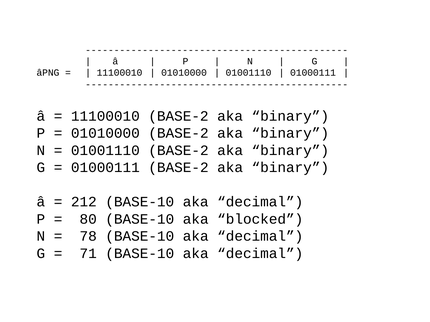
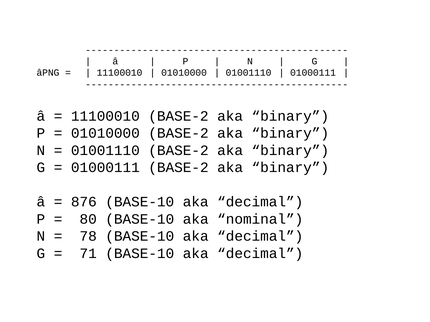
212: 212 -> 876
blocked: blocked -> nominal
